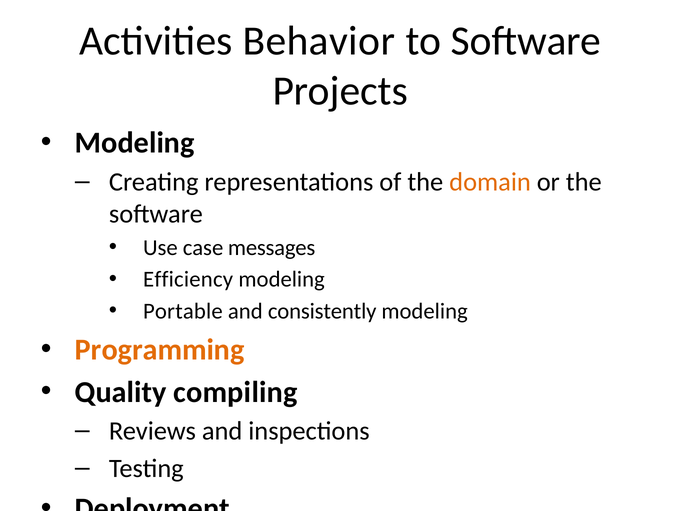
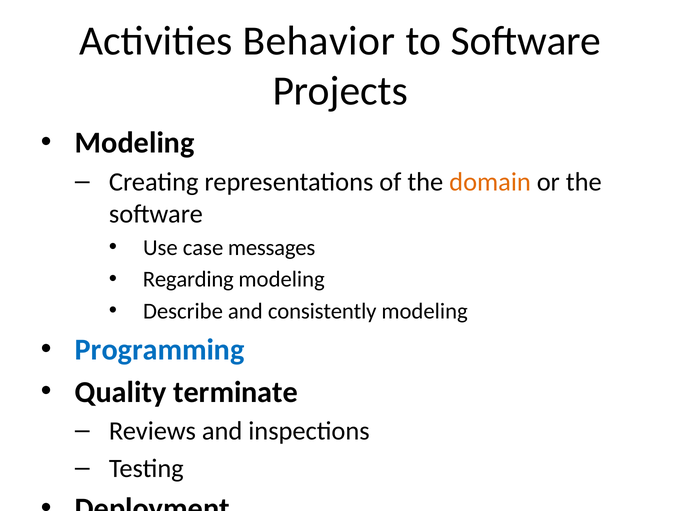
Efficiency: Efficiency -> Regarding
Portable: Portable -> Describe
Programming colour: orange -> blue
compiling: compiling -> terminate
